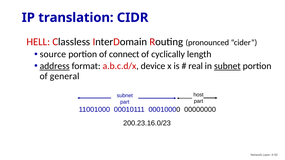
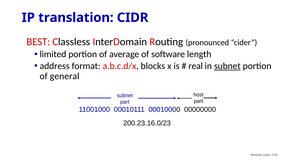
HELL: HELL -> BEST
source: source -> limited
connect: connect -> average
cyclically: cyclically -> software
address underline: present -> none
device: device -> blocks
